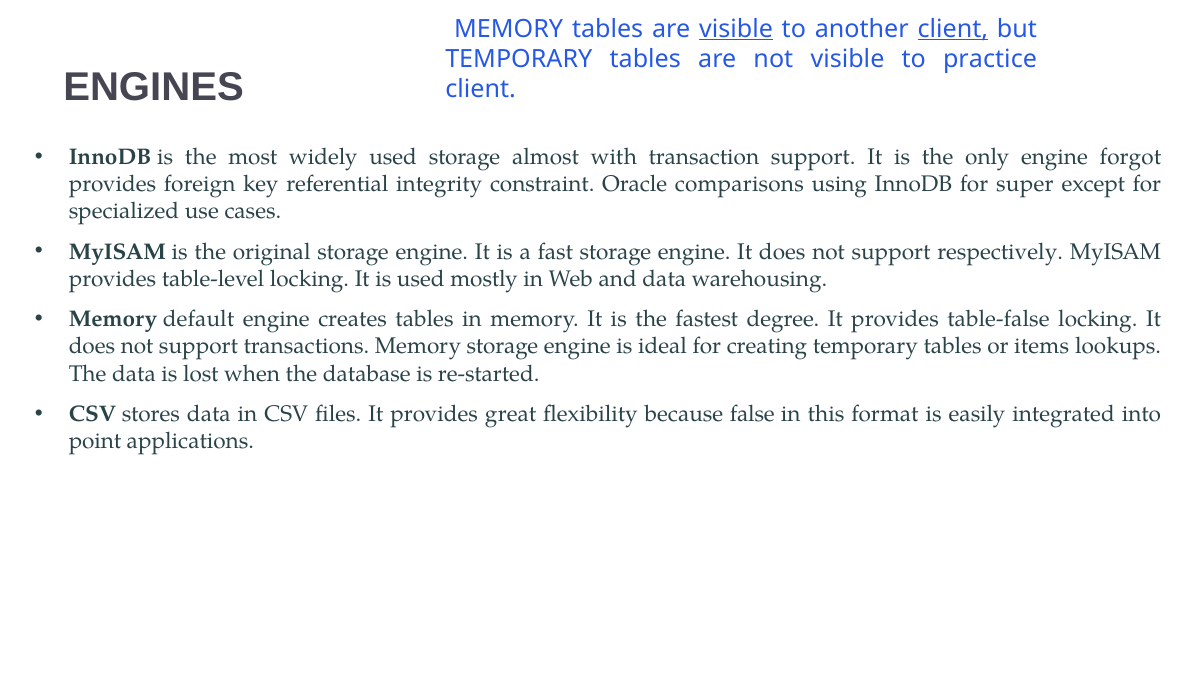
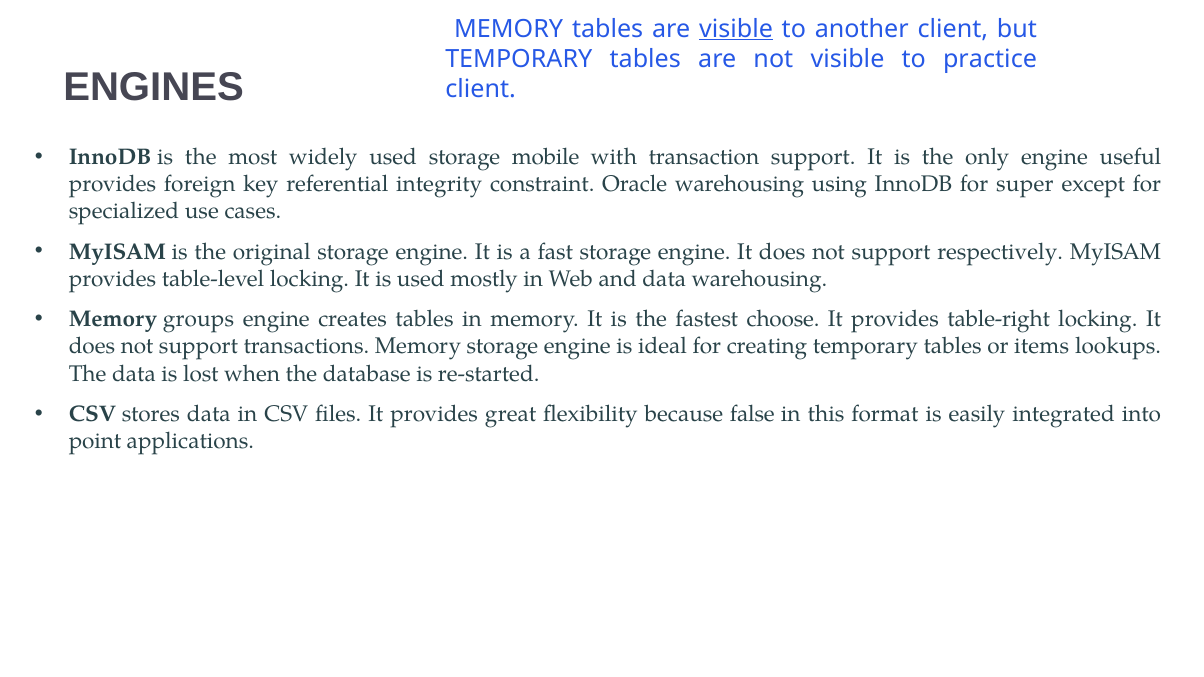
client at (953, 29) underline: present -> none
almost: almost -> mobile
forgot: forgot -> useful
Oracle comparisons: comparisons -> warehousing
default: default -> groups
degree: degree -> choose
table-false: table-false -> table-right
